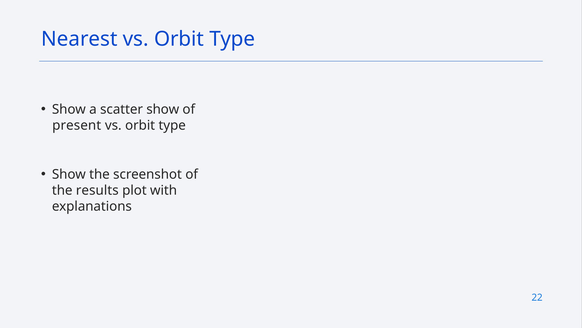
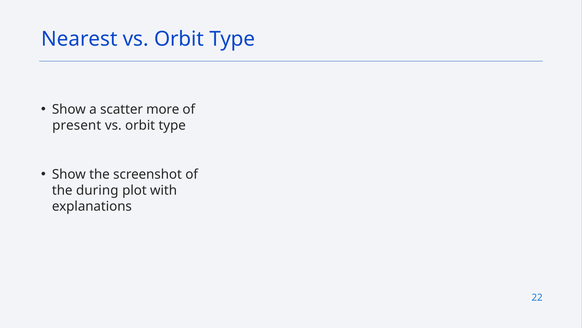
scatter show: show -> more
results: results -> during
